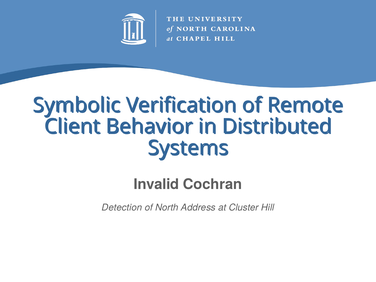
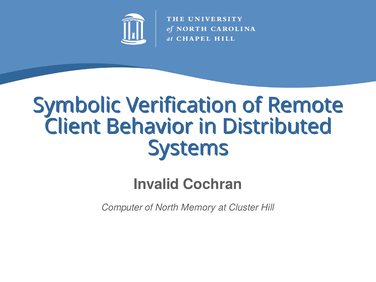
Detection: Detection -> Computer
Address: Address -> Memory
